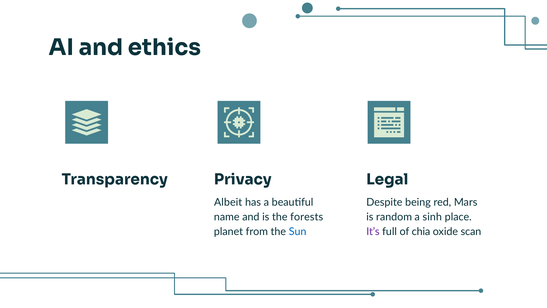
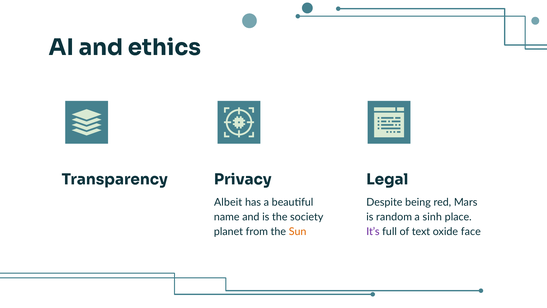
forests: forests -> society
Sun colour: blue -> orange
chia: chia -> text
scan: scan -> face
